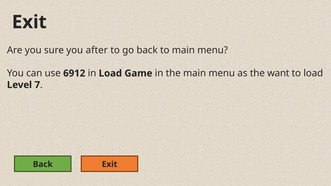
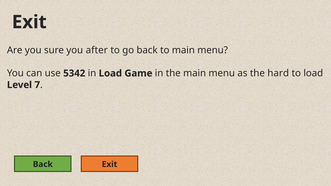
6912: 6912 -> 5342
want: want -> hard
